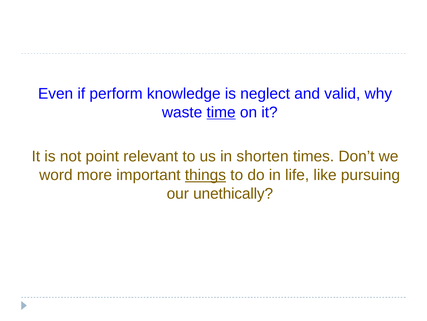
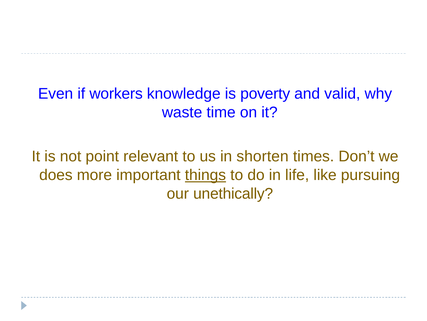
perform: perform -> workers
neglect: neglect -> poverty
time underline: present -> none
word: word -> does
